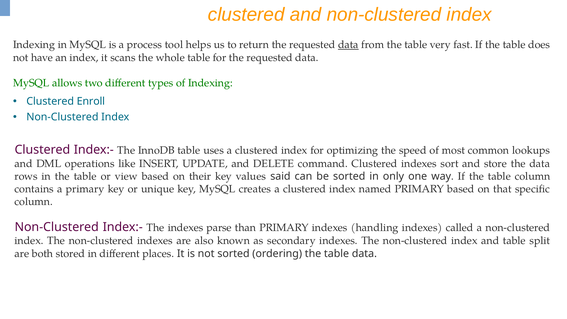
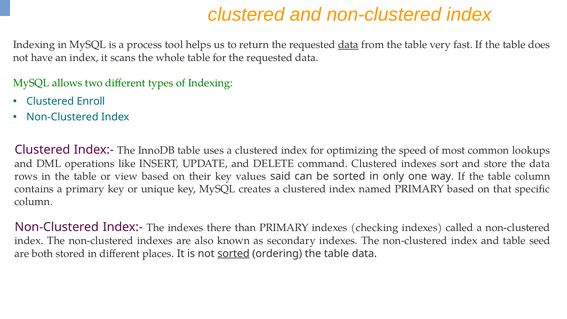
parse: parse -> there
handling: handling -> checking
split: split -> seed
sorted at (233, 253) underline: none -> present
